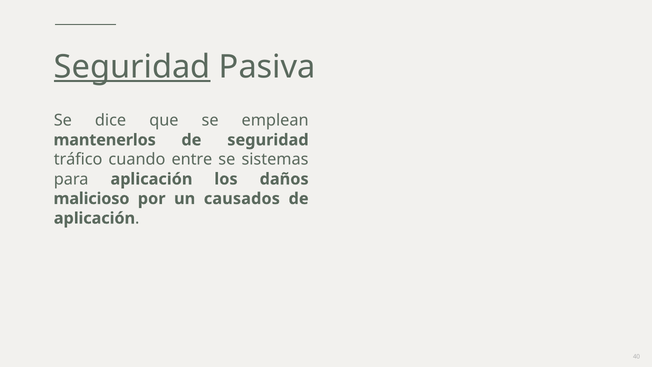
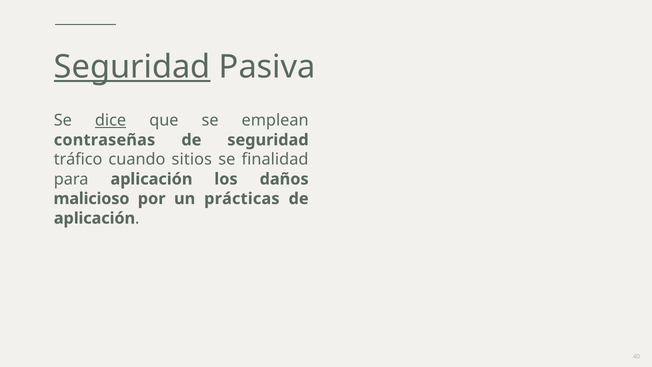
dice underline: none -> present
mantenerlos: mantenerlos -> contraseñas
entre: entre -> sitios
sistemas: sistemas -> finalidad
causados: causados -> prácticas
